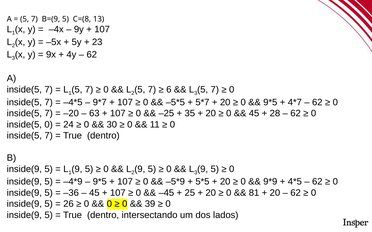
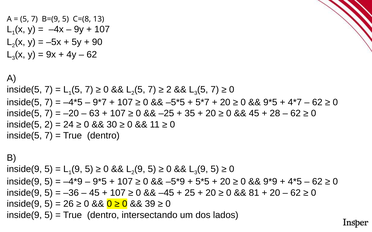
23: 23 -> 90
6 at (169, 90): 6 -> 2
inside(5 0: 0 -> 2
